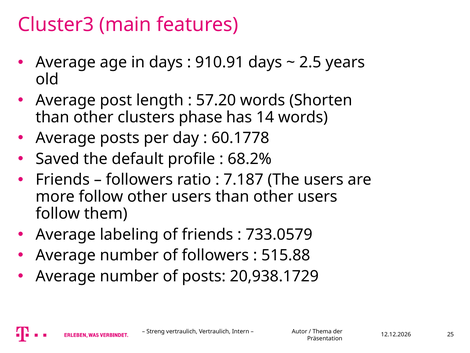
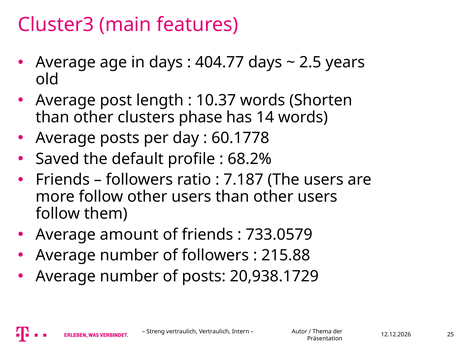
910.91: 910.91 -> 404.77
57.20: 57.20 -> 10.37
labeling: labeling -> amount
515.88: 515.88 -> 215.88
